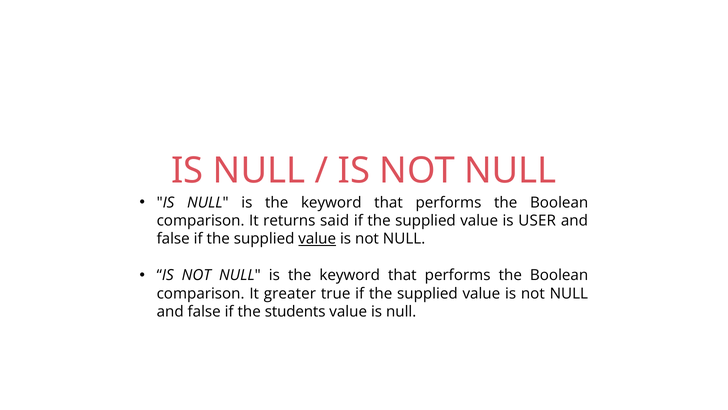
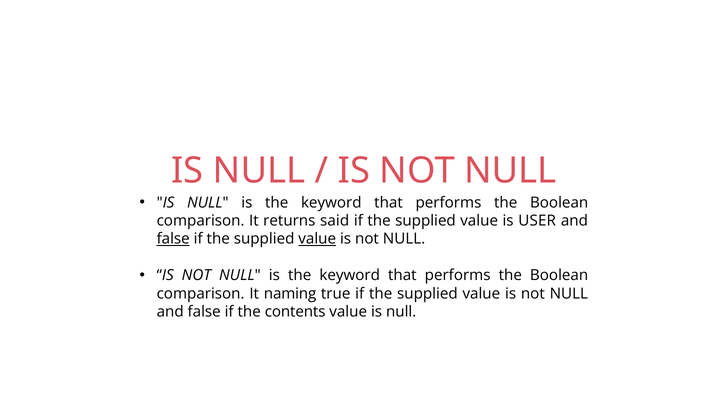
false at (173, 239) underline: none -> present
greater: greater -> naming
students: students -> contents
